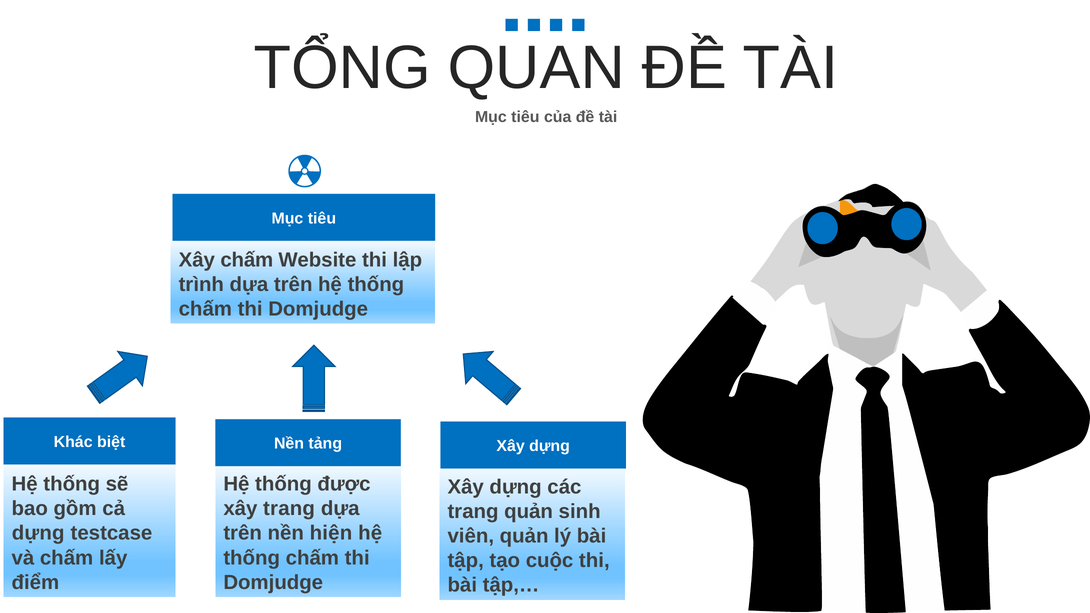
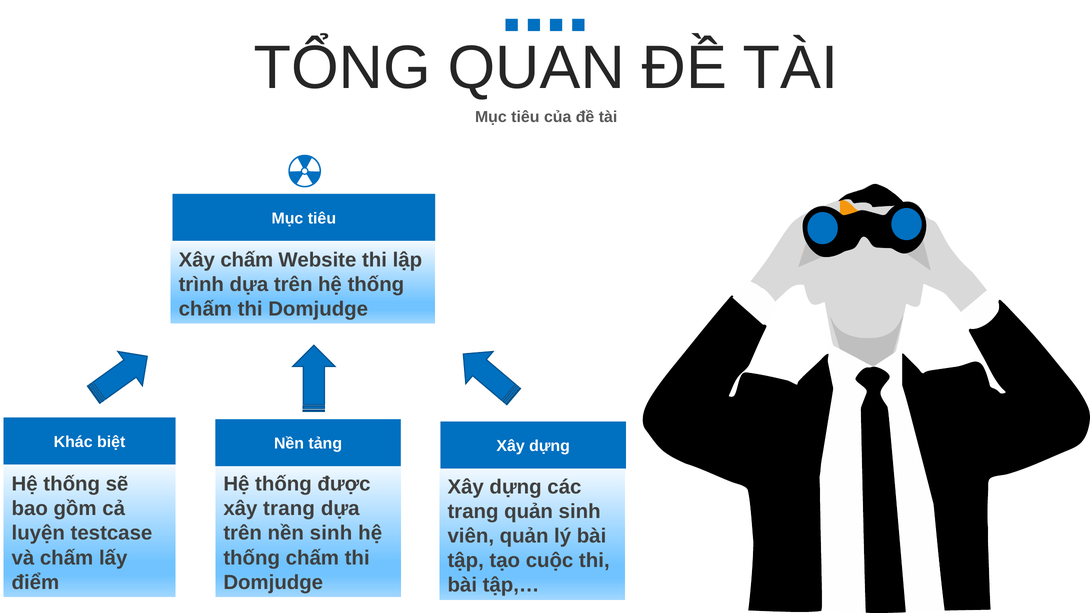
dựng at (38, 533): dựng -> luyện
nền hiện: hiện -> sinh
